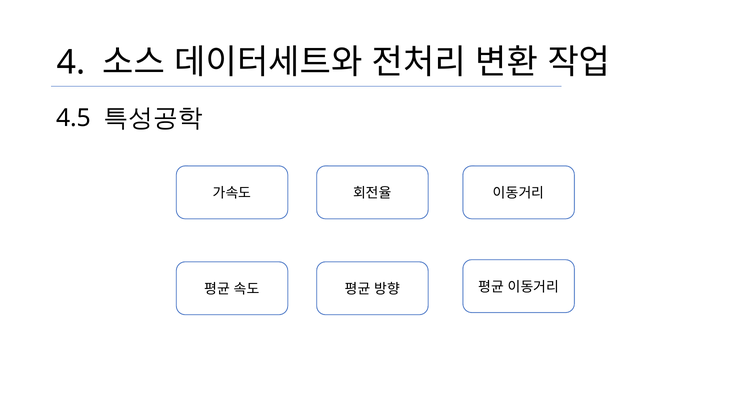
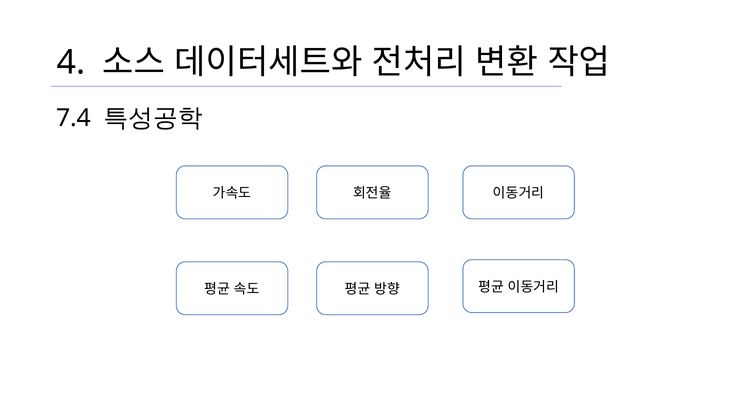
4.5: 4.5 -> 7.4
